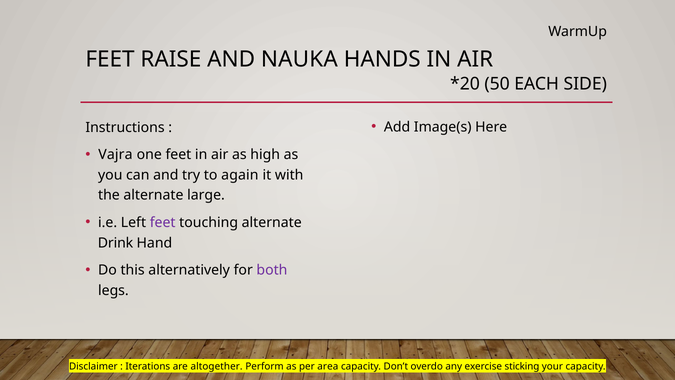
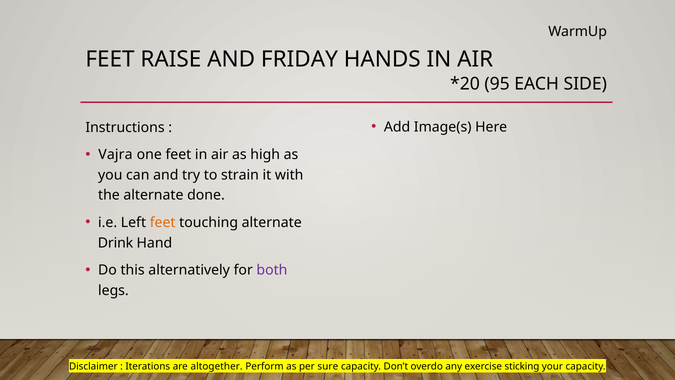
NAUKA: NAUKA -> FRIDAY
50: 50 -> 95
again: again -> strain
large: large -> done
feet at (163, 222) colour: purple -> orange
area: area -> sure
